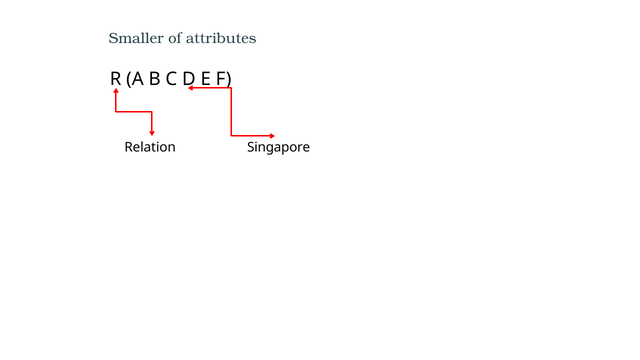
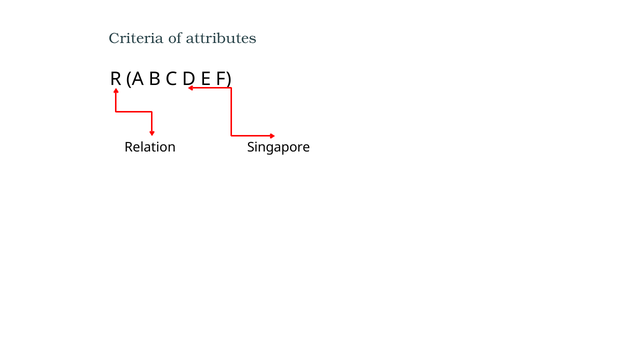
Smaller: Smaller -> Criteria
